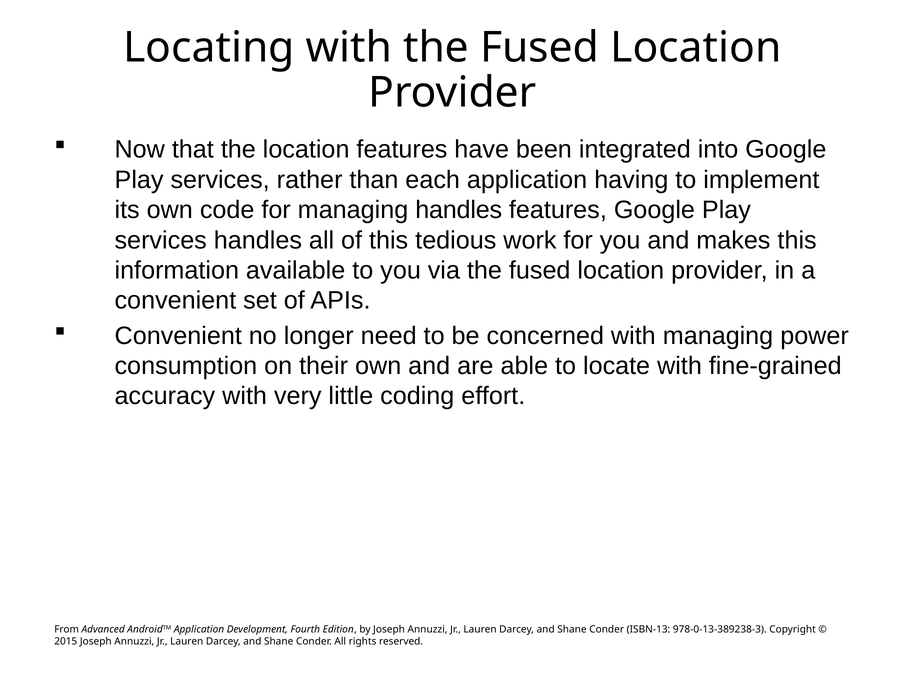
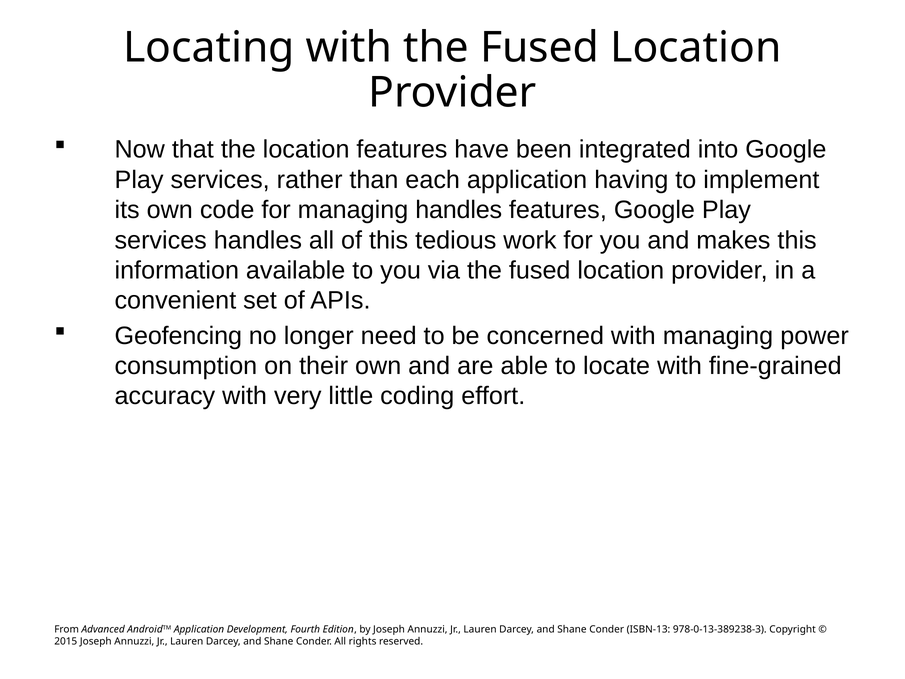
Convenient at (178, 336): Convenient -> Geofencing
